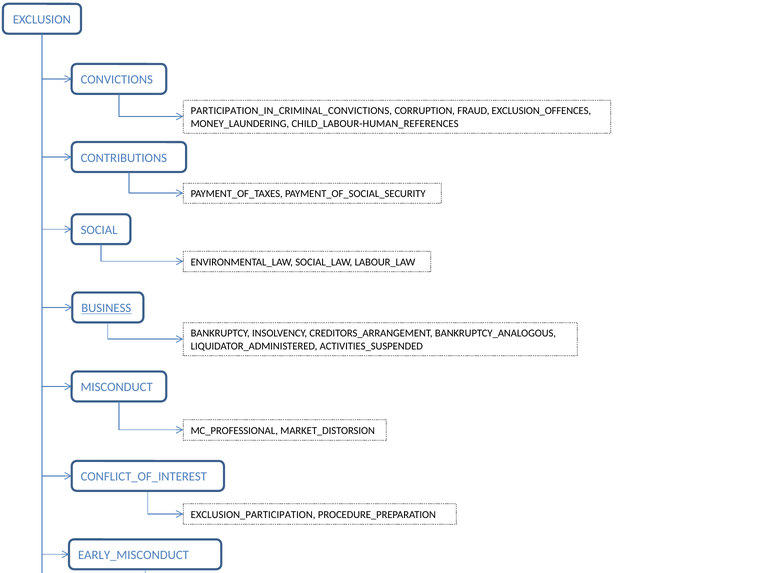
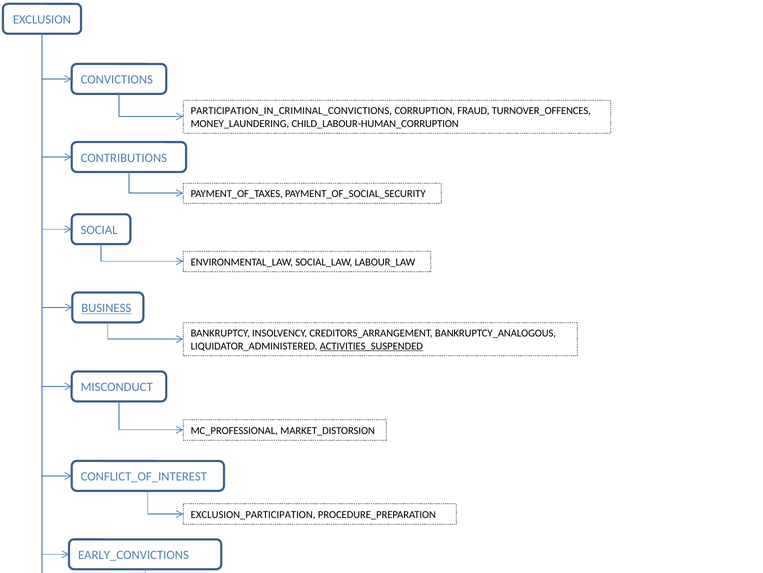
EXCLUSION_OFFENCES: EXCLUSION_OFFENCES -> TURNOVER_OFFENCES
CHILD_LABOUR-HUMAN_REFERENCES: CHILD_LABOUR-HUMAN_REFERENCES -> CHILD_LABOUR-HUMAN_CORRUPTION
ACTIVITIES_SUSPENDED underline: none -> present
EARLY_MISCONDUCT: EARLY_MISCONDUCT -> EARLY_CONVICTIONS
